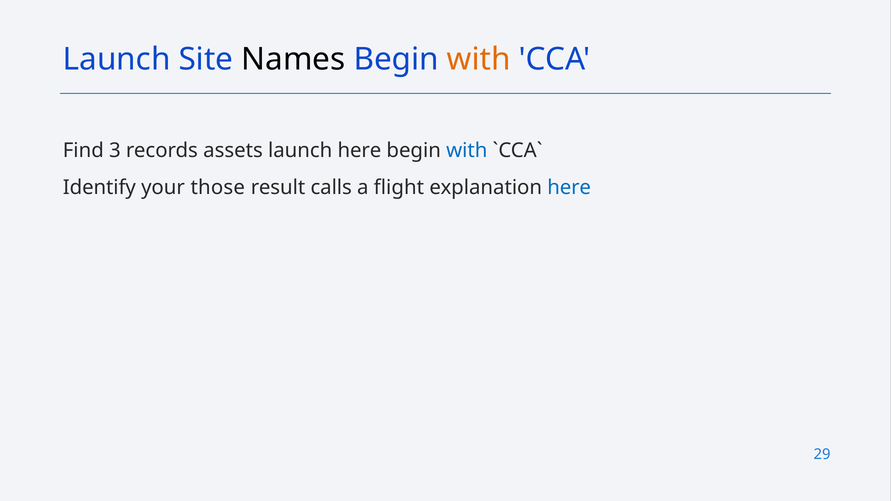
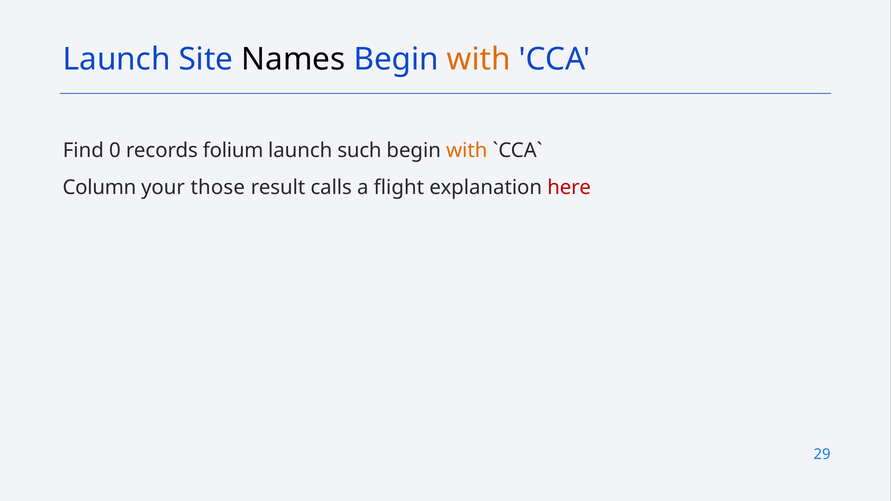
3: 3 -> 0
assets: assets -> folium
launch here: here -> such
with at (467, 150) colour: blue -> orange
Identify: Identify -> Column
here at (569, 188) colour: blue -> red
